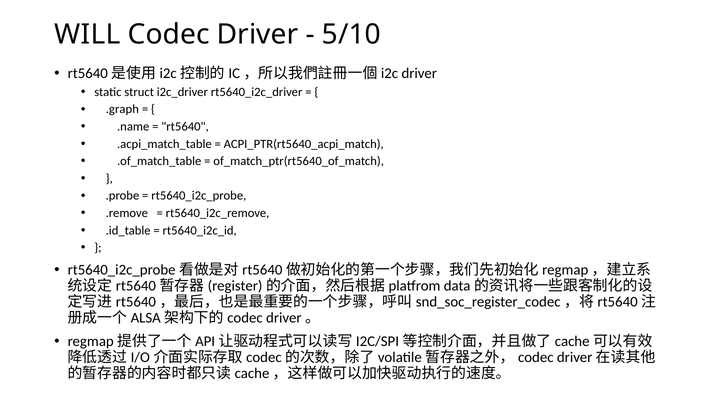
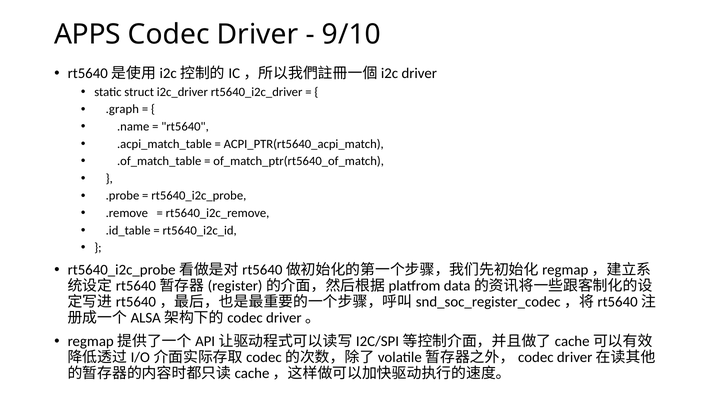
WILL: WILL -> APPS
5/10: 5/10 -> 9/10
